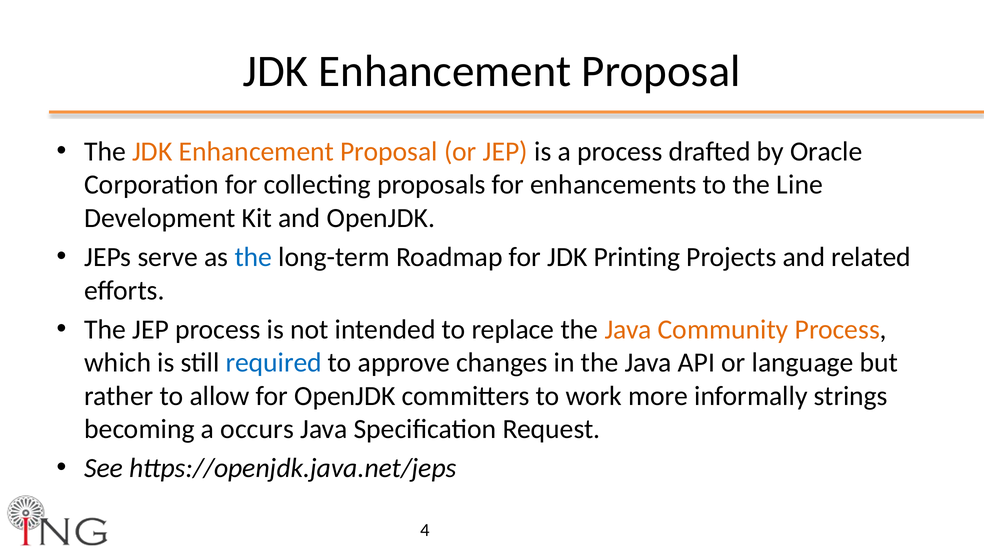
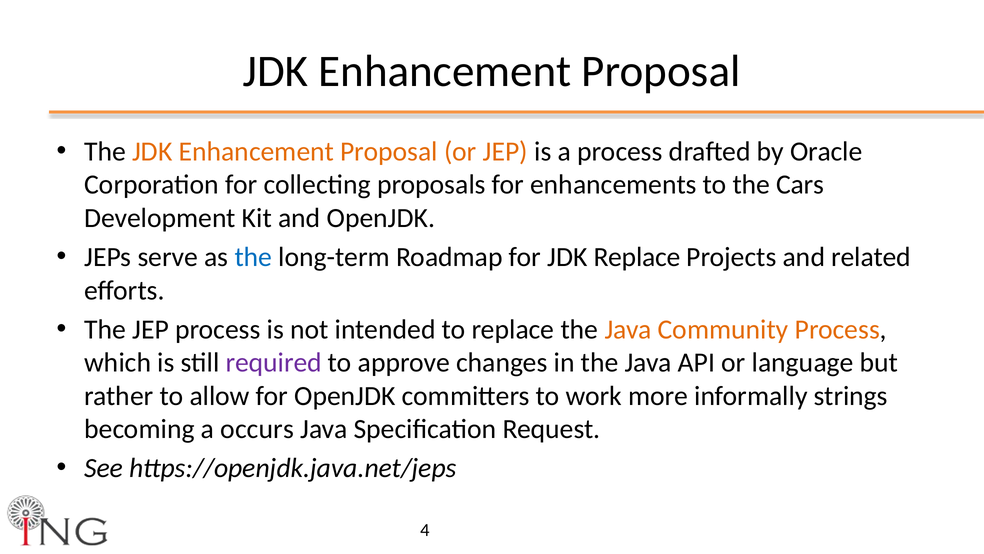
Line: Line -> Cars
JDK Printing: Printing -> Replace
required colour: blue -> purple
